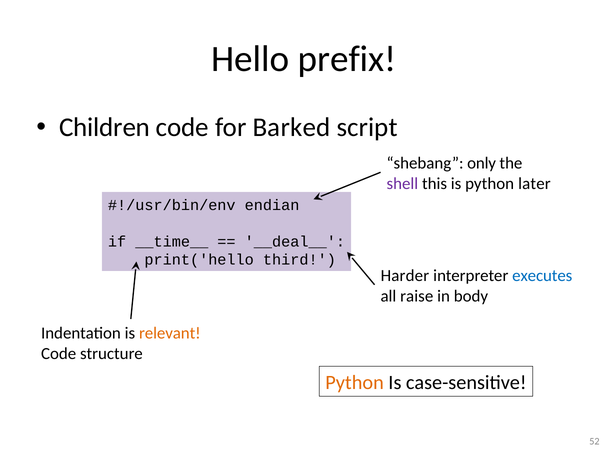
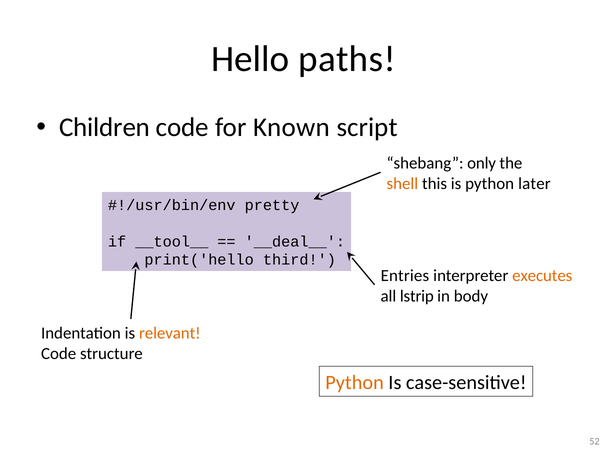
prefix: prefix -> paths
Barked: Barked -> Known
shell colour: purple -> orange
endian: endian -> pretty
__time__: __time__ -> __tool__
Harder: Harder -> Entries
executes colour: blue -> orange
raise: raise -> lstrip
